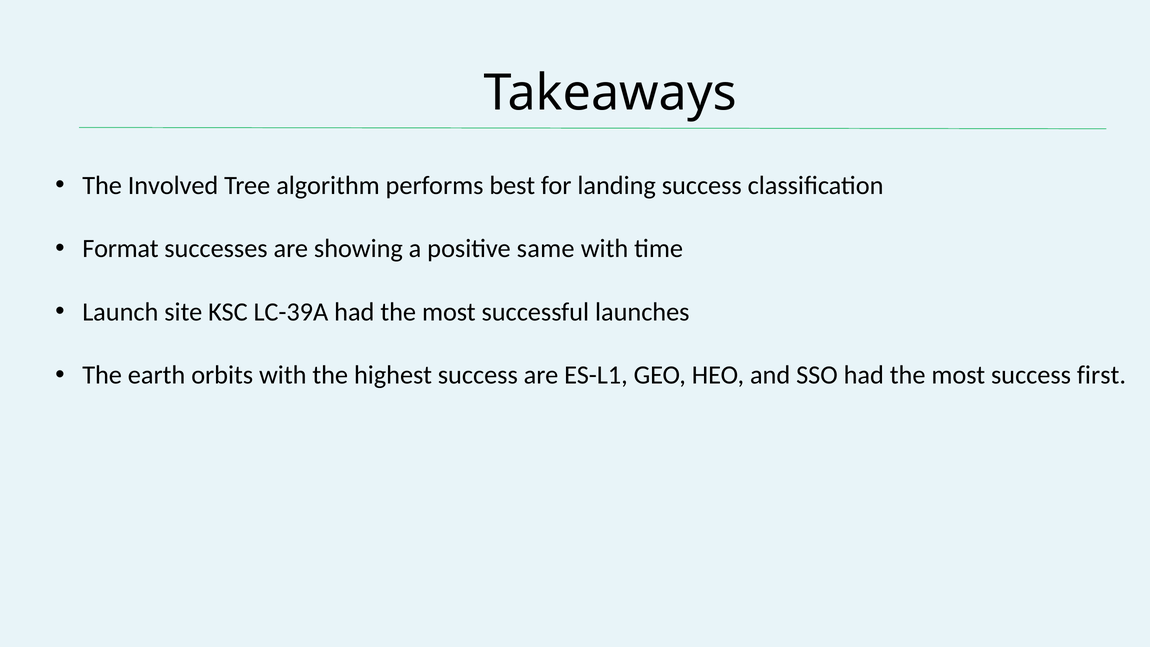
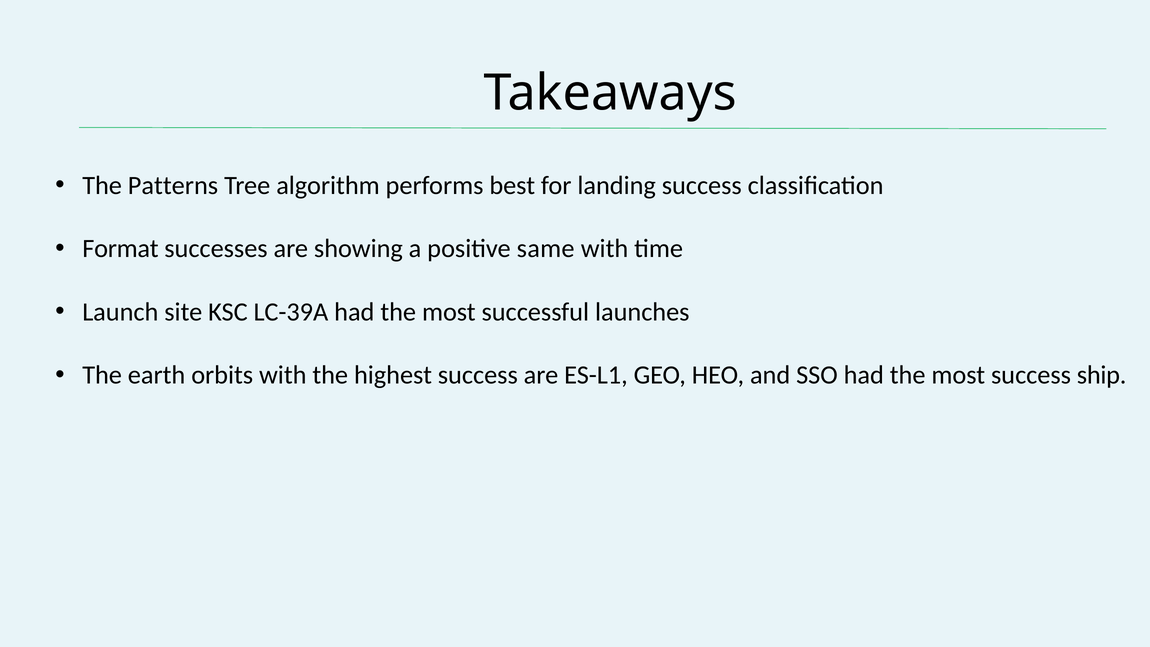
Involved: Involved -> Patterns
first: first -> ship
